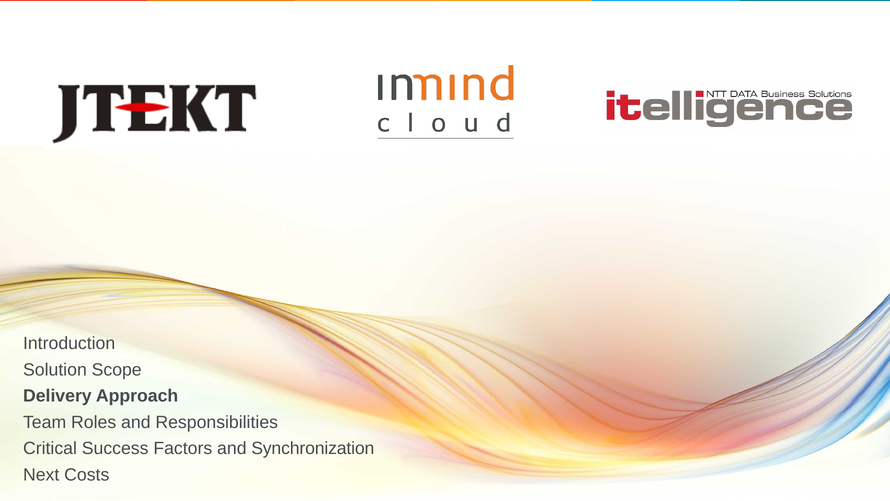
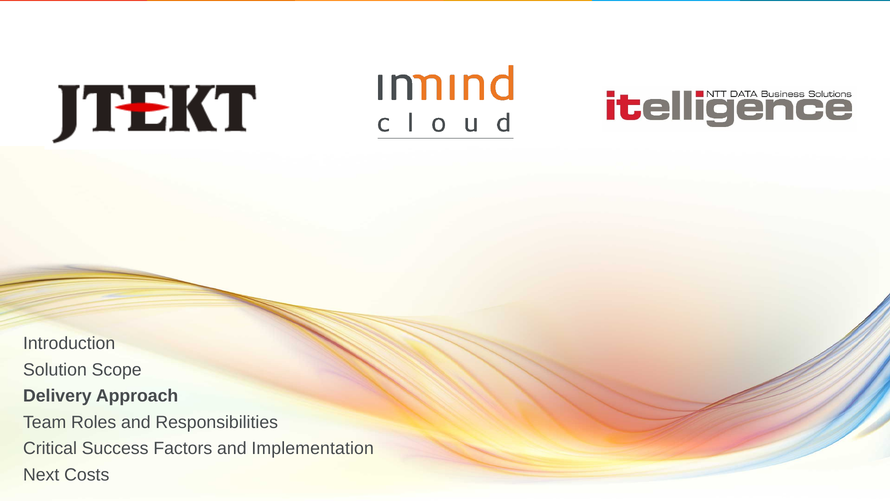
Synchronization: Synchronization -> Implementation
